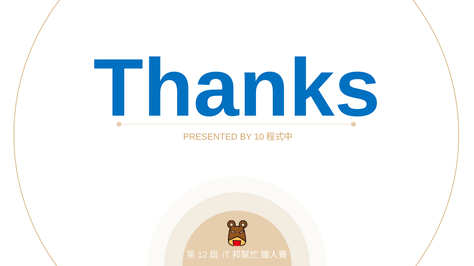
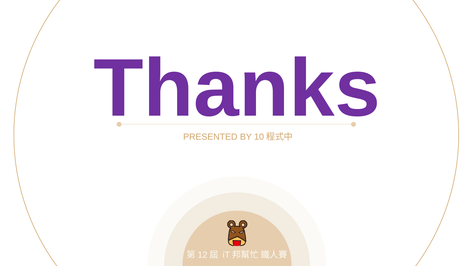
Thanks colour: blue -> purple
